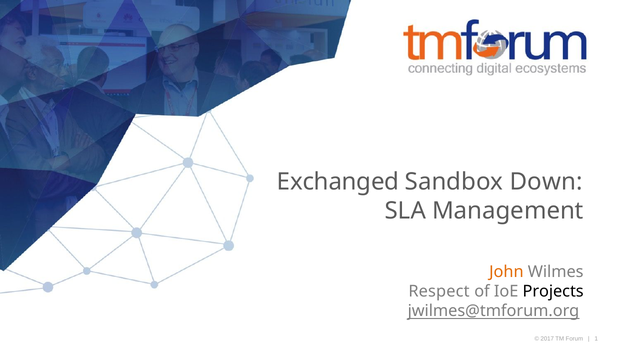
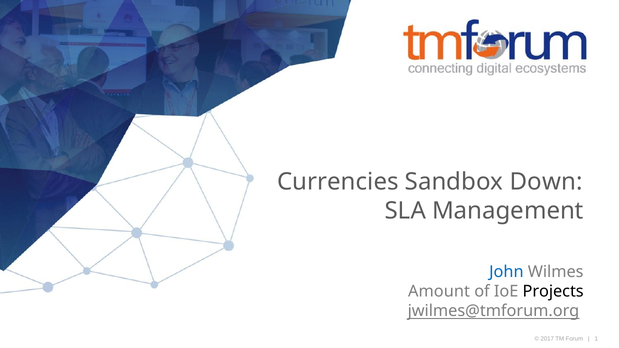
Exchanged: Exchanged -> Currencies
John colour: orange -> blue
Respect: Respect -> Amount
